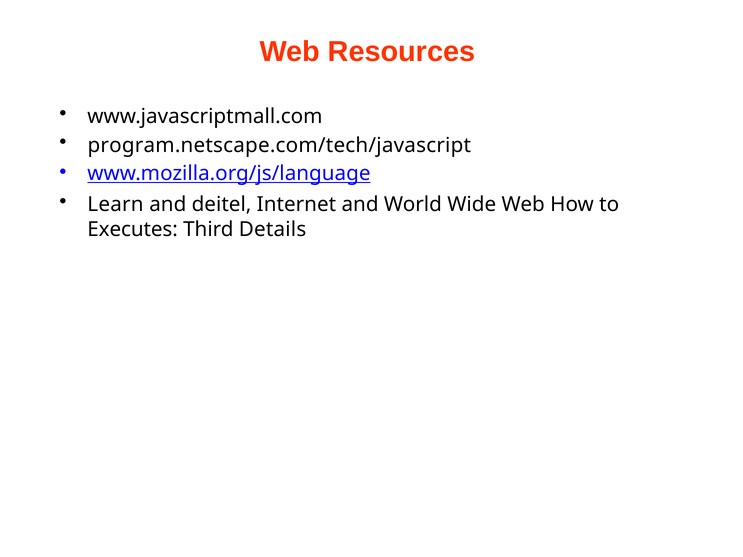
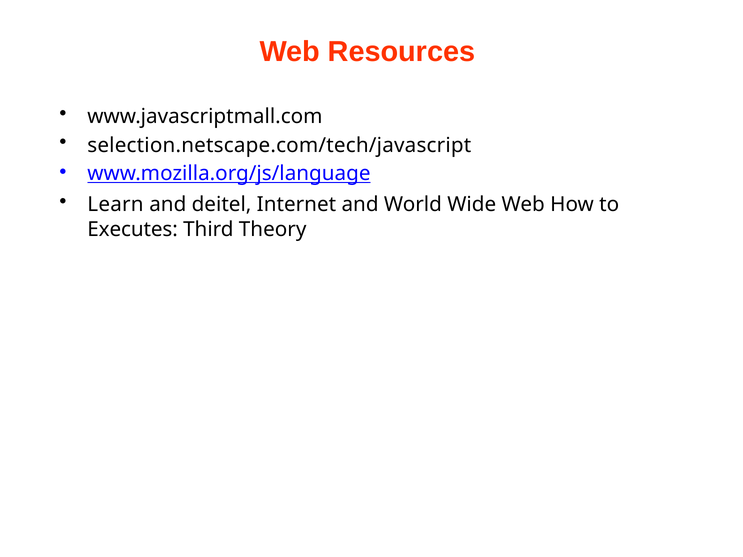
program.netscape.com/tech/javascript: program.netscape.com/tech/javascript -> selection.netscape.com/tech/javascript
Details: Details -> Theory
